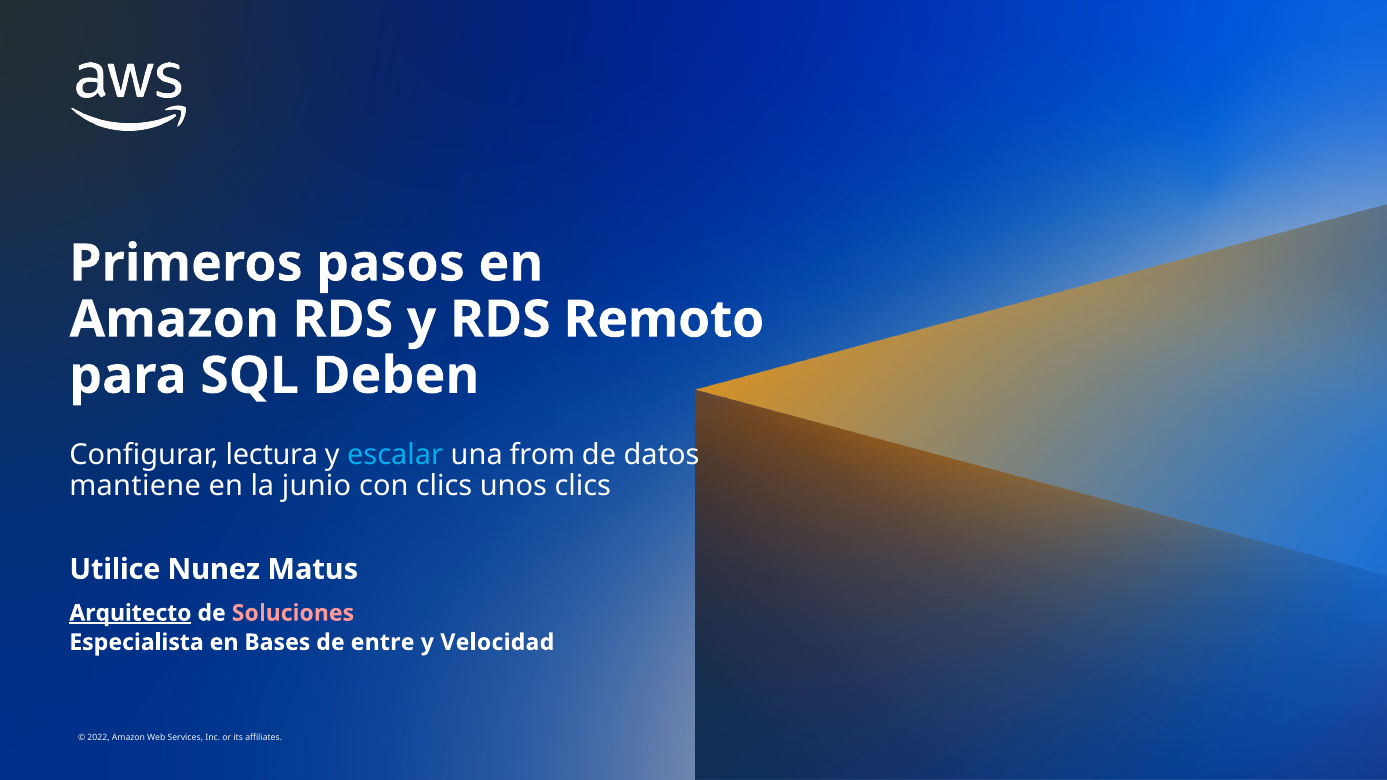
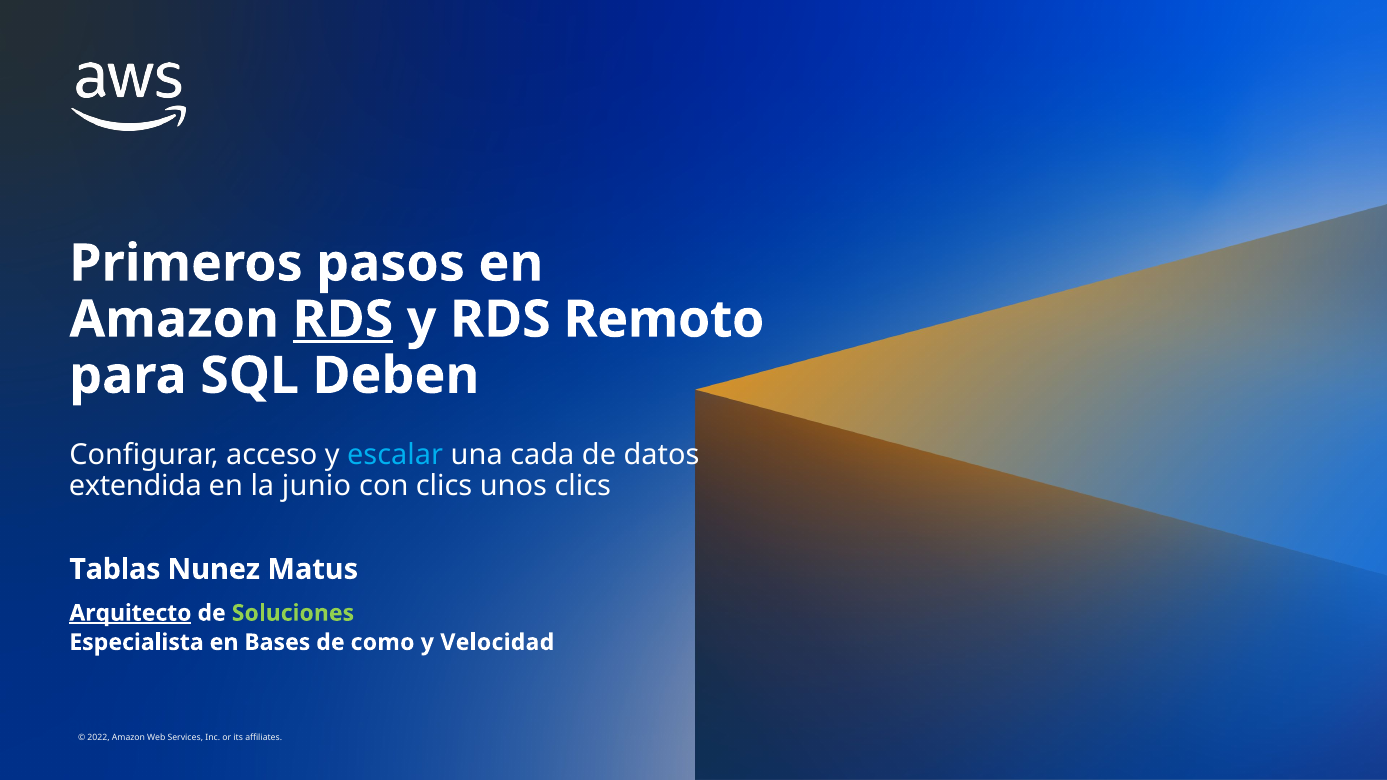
RDS at (343, 320) underline: none -> present
lectura: lectura -> acceso
from: from -> cada
mantiene: mantiene -> extendida
Utilice: Utilice -> Tablas
Soluciones colour: pink -> light green
entre: entre -> como
